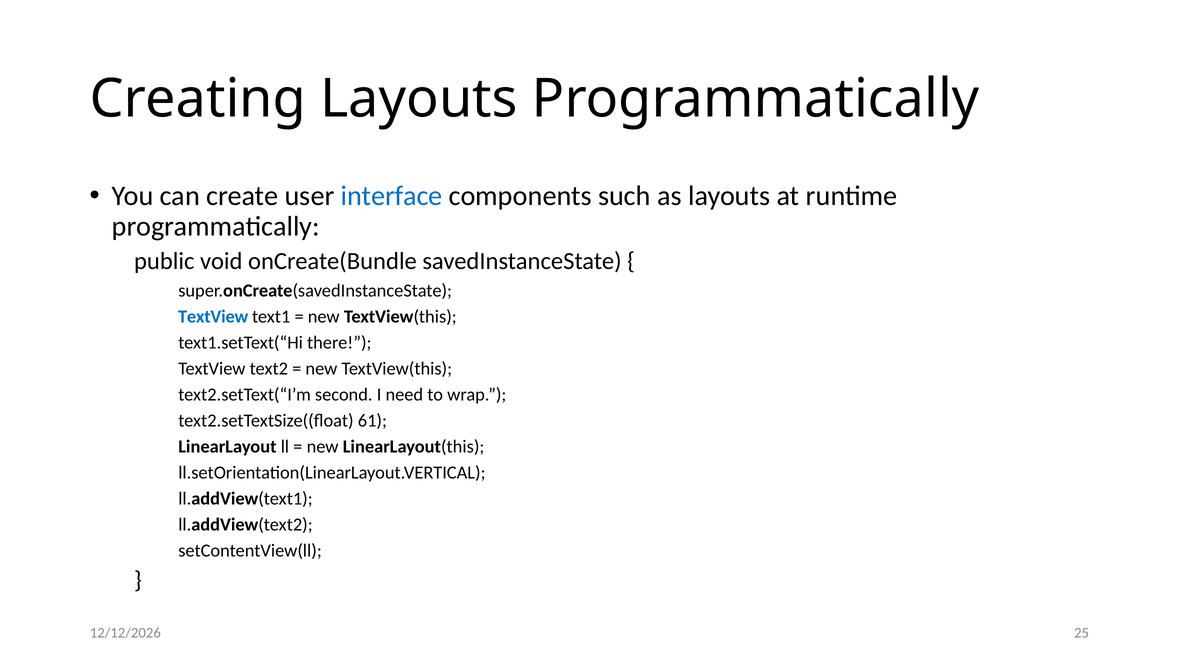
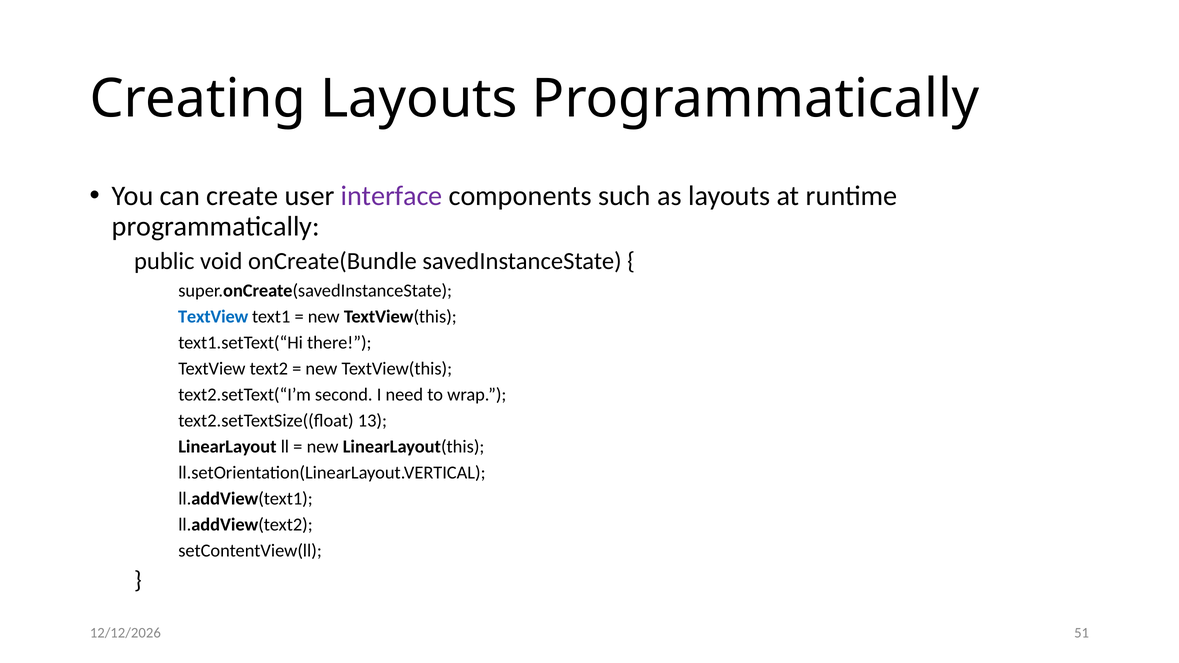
interface colour: blue -> purple
61: 61 -> 13
25: 25 -> 51
